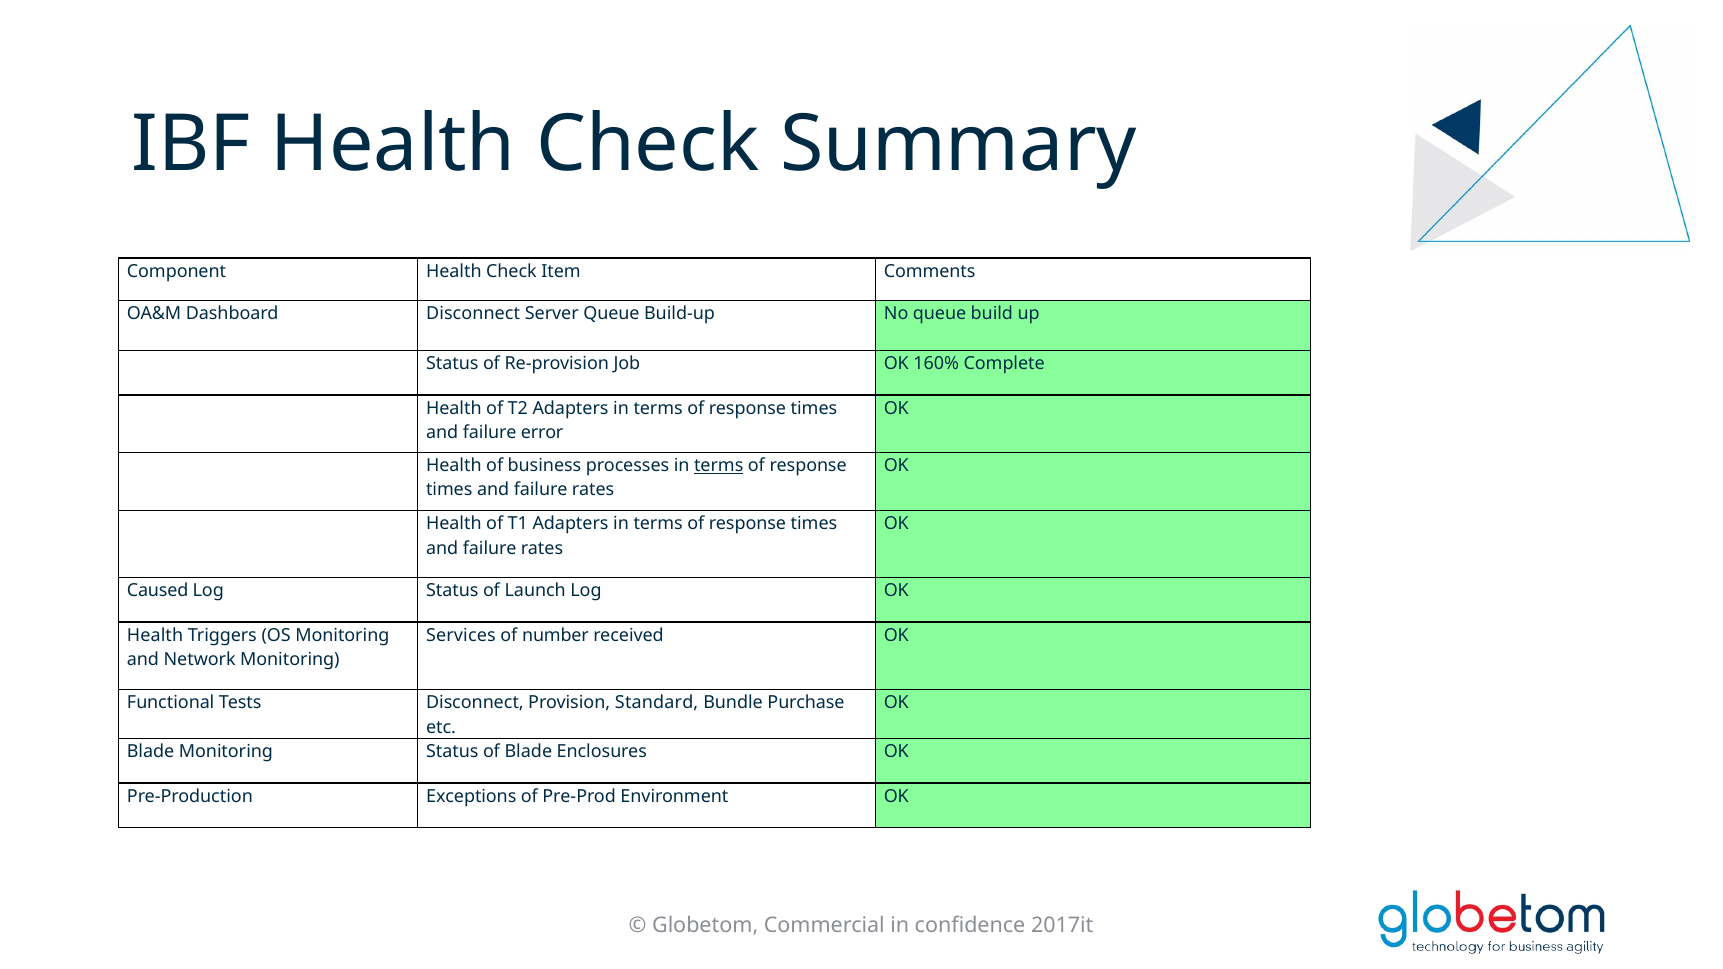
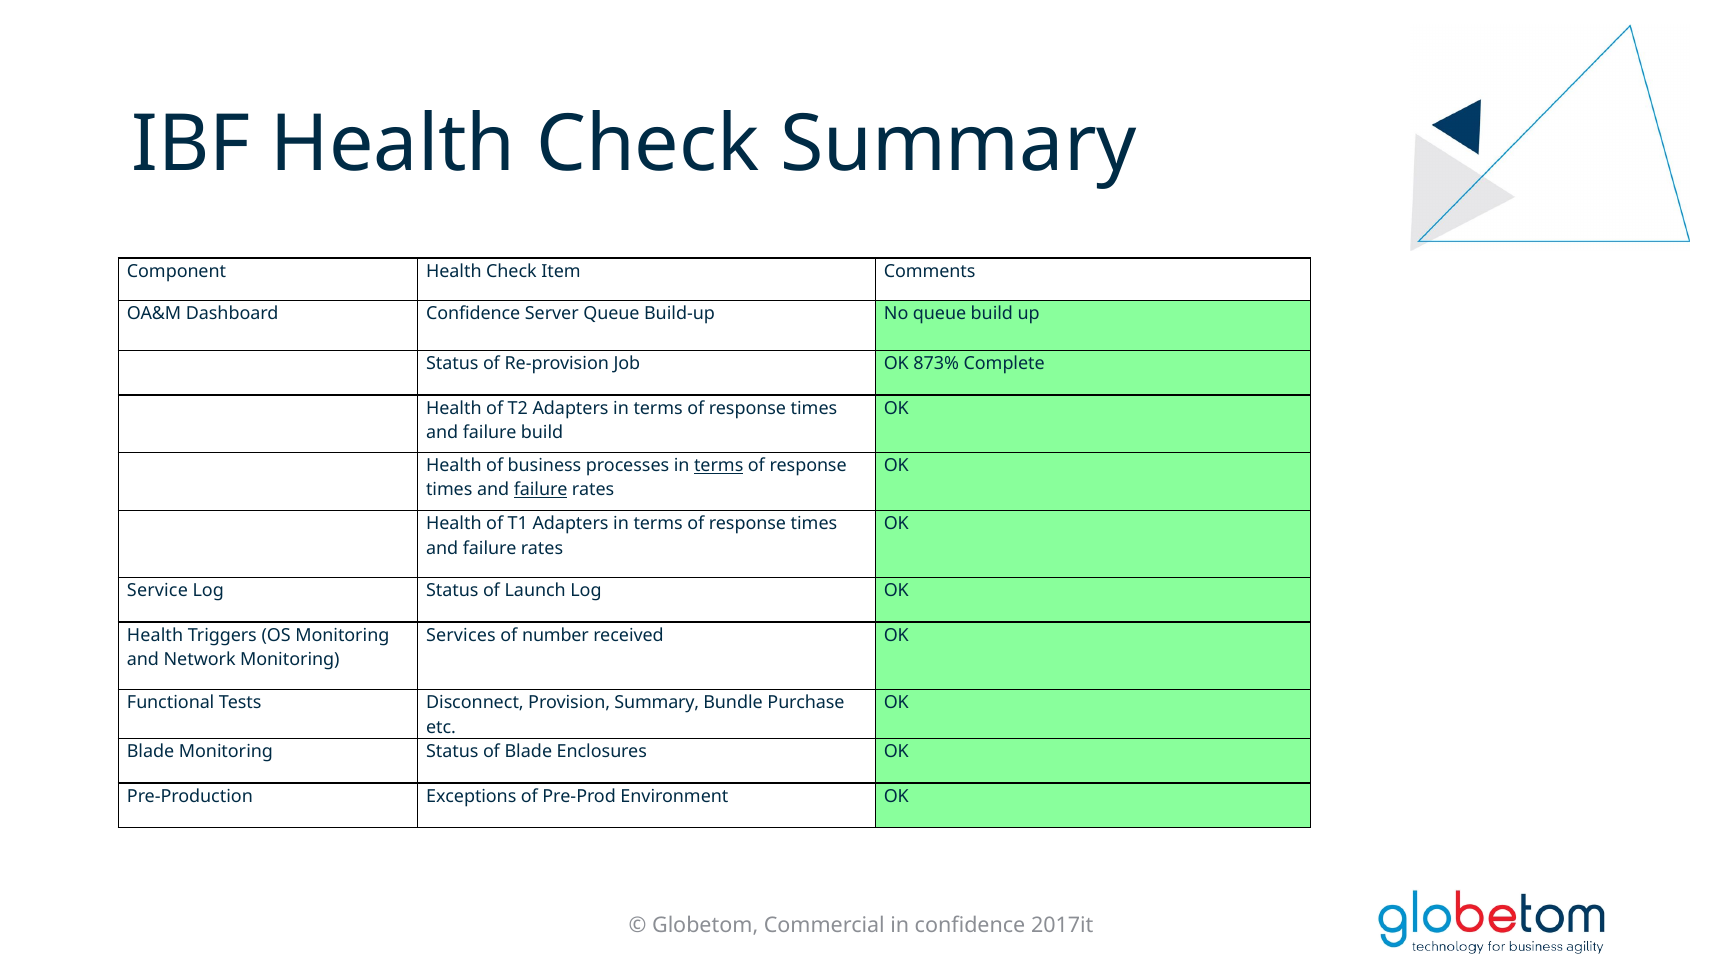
Dashboard Disconnect: Disconnect -> Confidence
160%: 160% -> 873%
failure error: error -> build
failure at (541, 490) underline: none -> present
Caused: Caused -> Service
Provision Standard: Standard -> Summary
